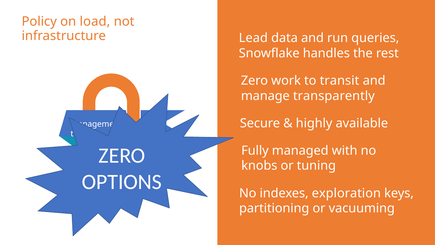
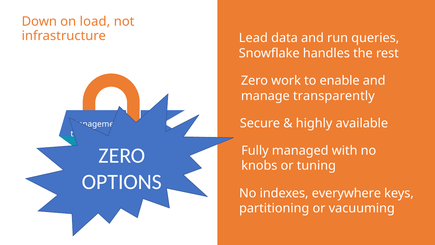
Policy: Policy -> Down
transit: transit -> enable
exploration: exploration -> everywhere
